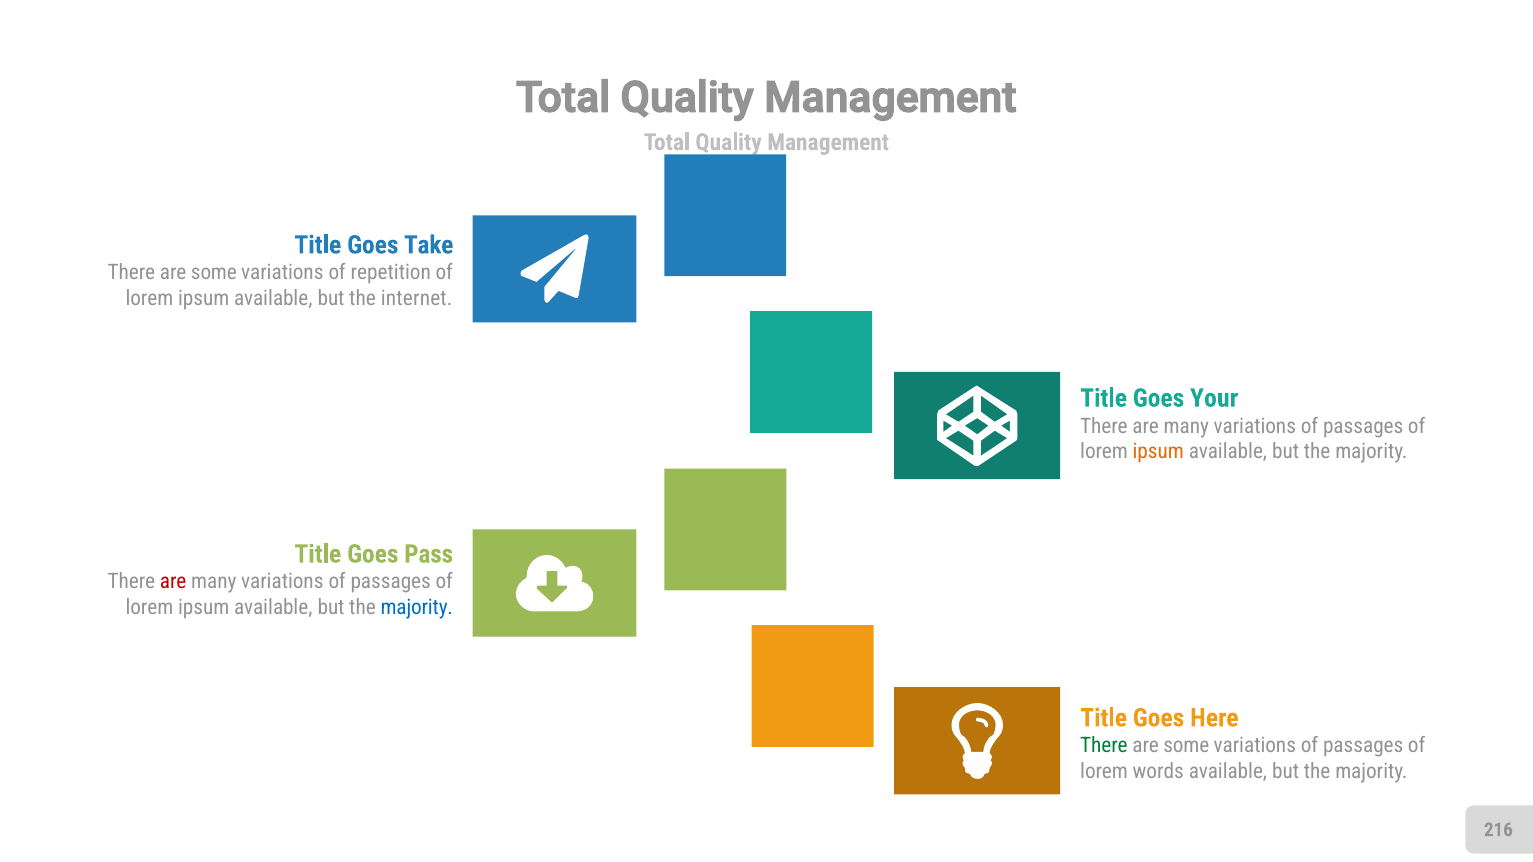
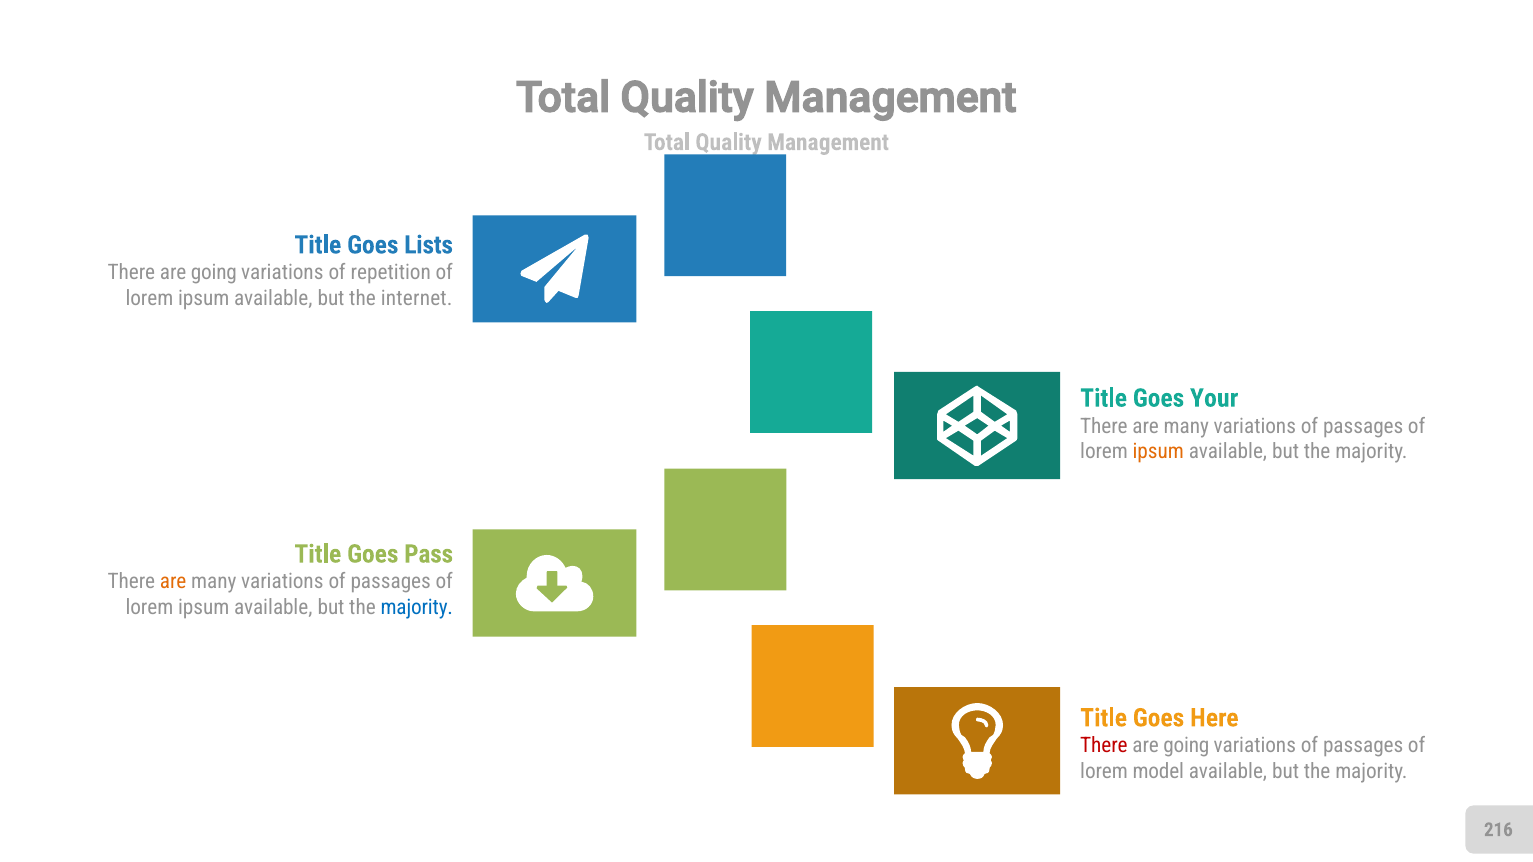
Take: Take -> Lists
some at (214, 273): some -> going
are at (173, 582) colour: red -> orange
There at (1104, 746) colour: green -> red
some at (1186, 746): some -> going
words: words -> model
